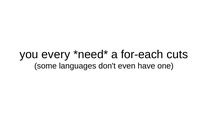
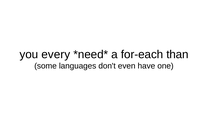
cuts: cuts -> than
